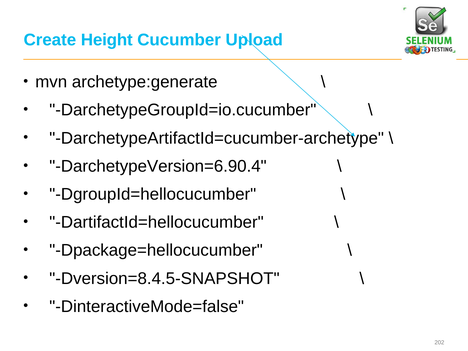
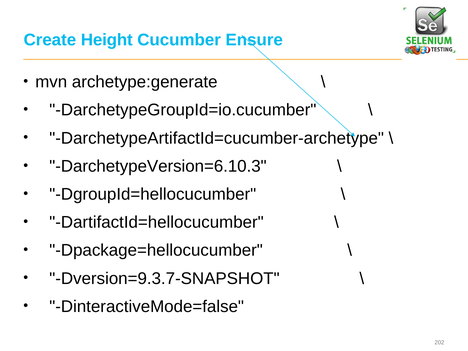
Upload: Upload -> Ensure
DarchetypeVersion=6.90.4: DarchetypeVersion=6.90.4 -> DarchetypeVersion=6.10.3
Dversion=8.4.5-SNAPSHOT: Dversion=8.4.5-SNAPSHOT -> Dversion=9.3.7-SNAPSHOT
